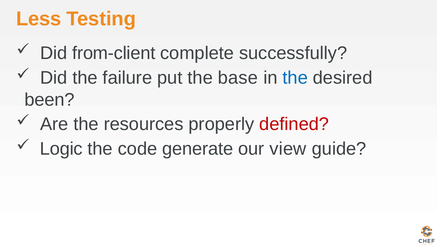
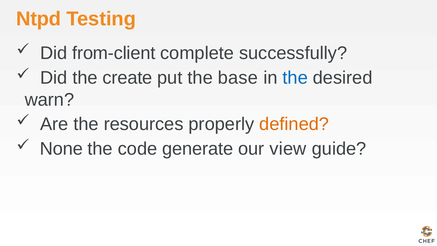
Less: Less -> Ntpd
failure: failure -> create
been: been -> warn
defined colour: red -> orange
Logic: Logic -> None
